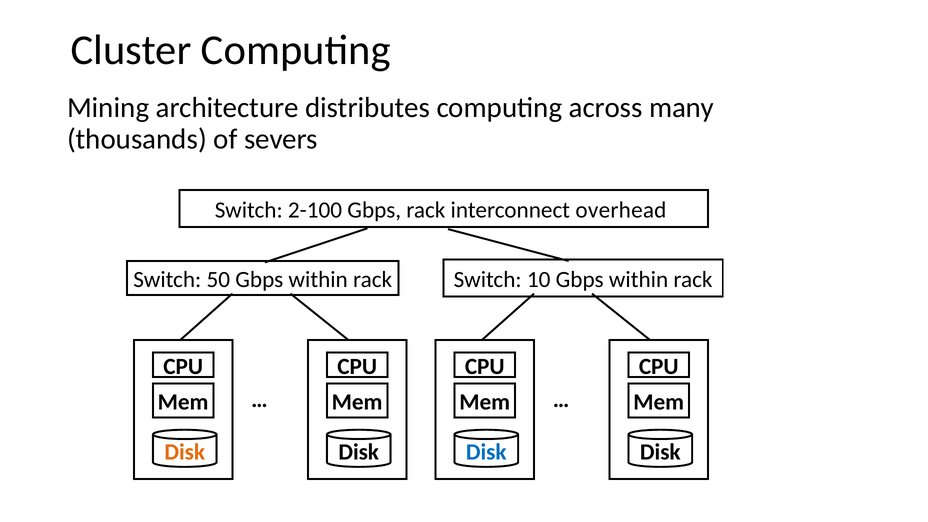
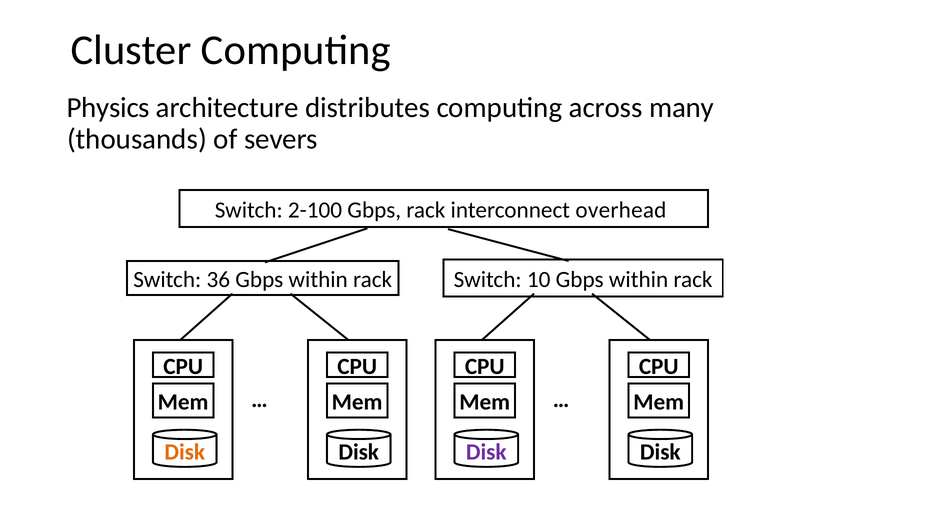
Mining: Mining -> Physics
50: 50 -> 36
Disk at (486, 452) colour: blue -> purple
